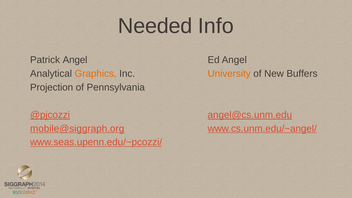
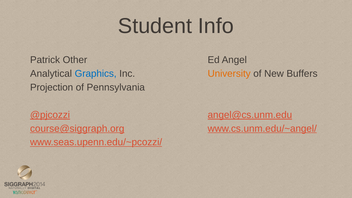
Needed: Needed -> Student
Patrick Angel: Angel -> Other
Graphics colour: orange -> blue
mobile@siggraph.org: mobile@siggraph.org -> course@siggraph.org
